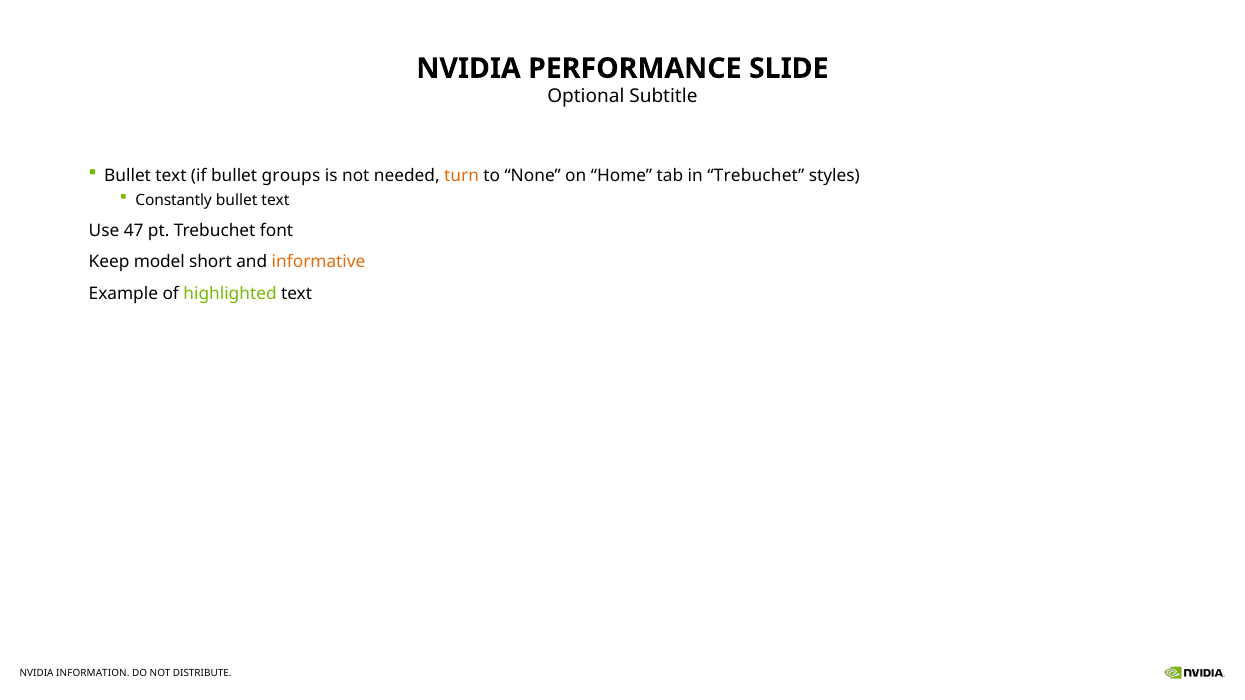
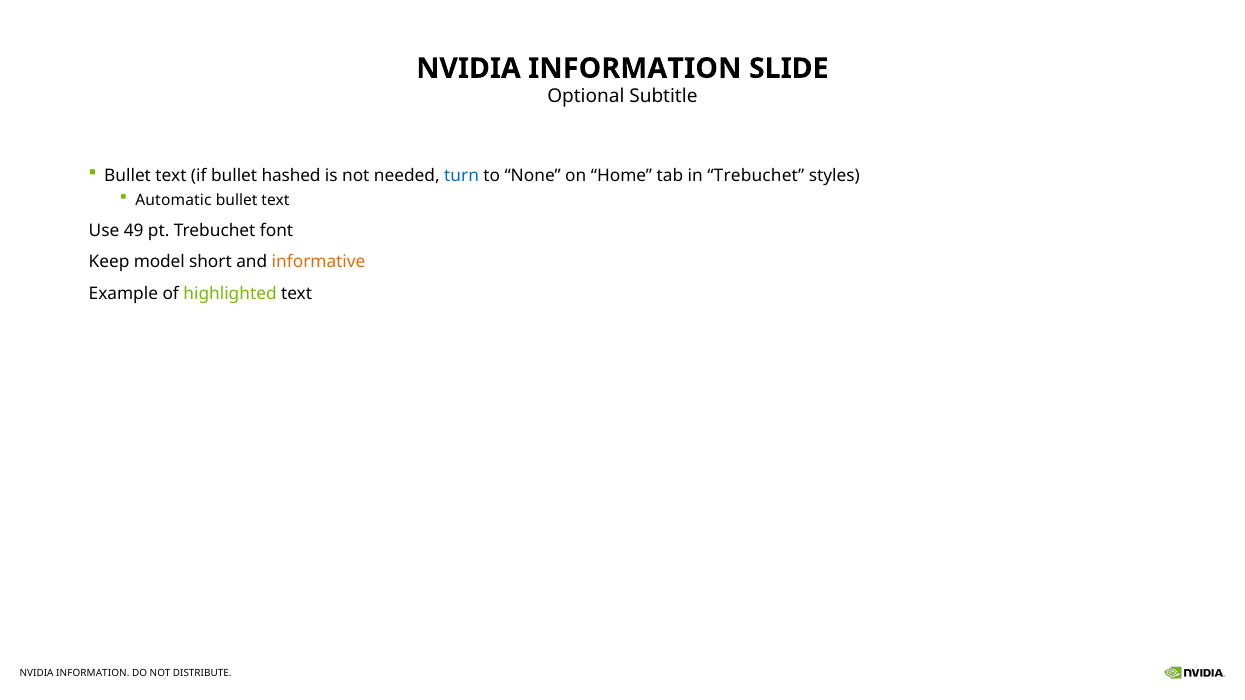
PERFORMANCE at (635, 68): PERFORMANCE -> INFORMATION
groups: groups -> hashed
turn colour: orange -> blue
Constantly: Constantly -> Automatic
47: 47 -> 49
